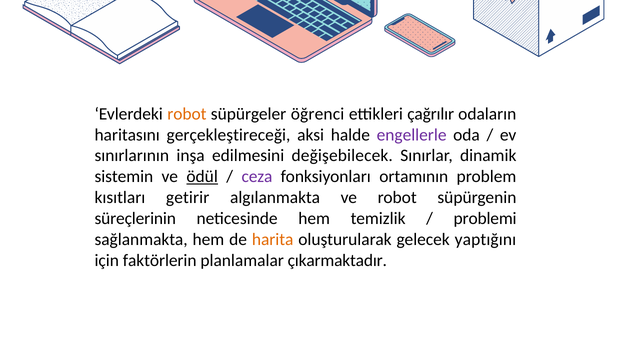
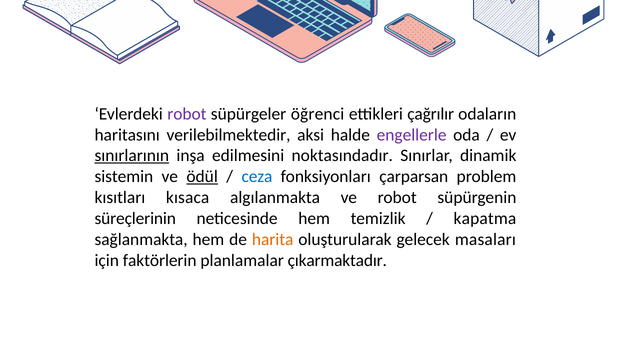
robot at (187, 114) colour: orange -> purple
gerçekleştireceği: gerçekleştireceği -> verilebilmektedir
sınırlarının underline: none -> present
değişebilecek: değişebilecek -> noktasındadır
ceza colour: purple -> blue
ortamının: ortamının -> çarparsan
getirir: getirir -> kısaca
problemi: problemi -> kapatma
yaptığını: yaptığını -> masaları
